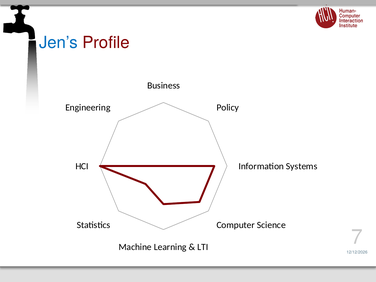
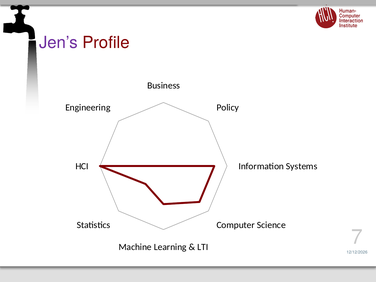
Jen’s colour: blue -> purple
